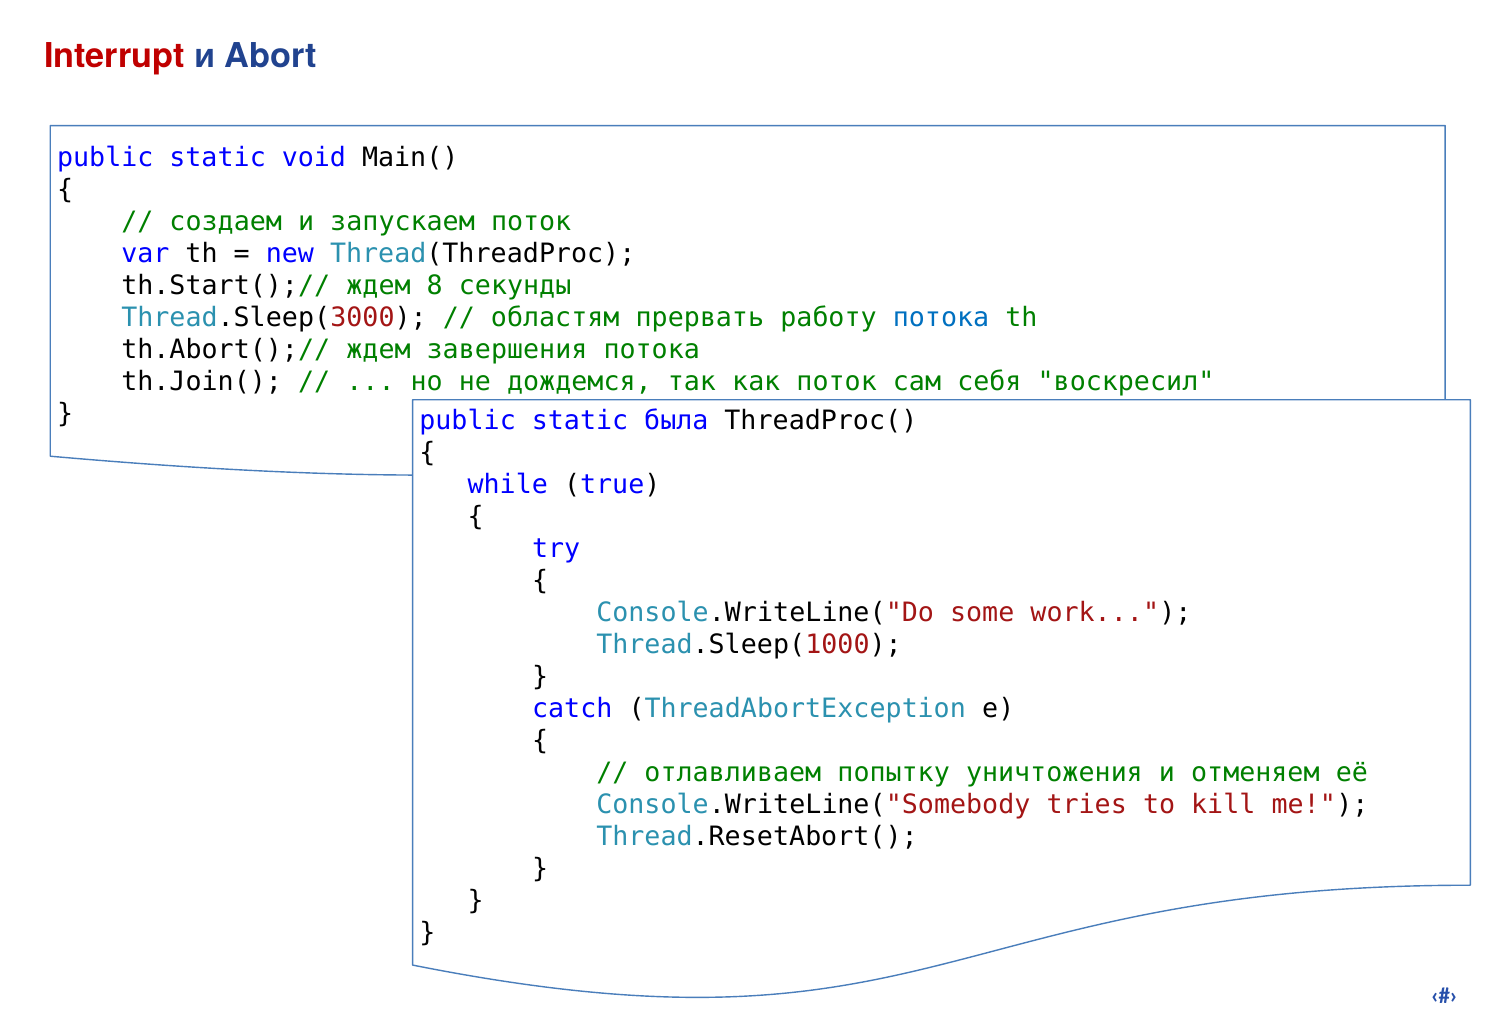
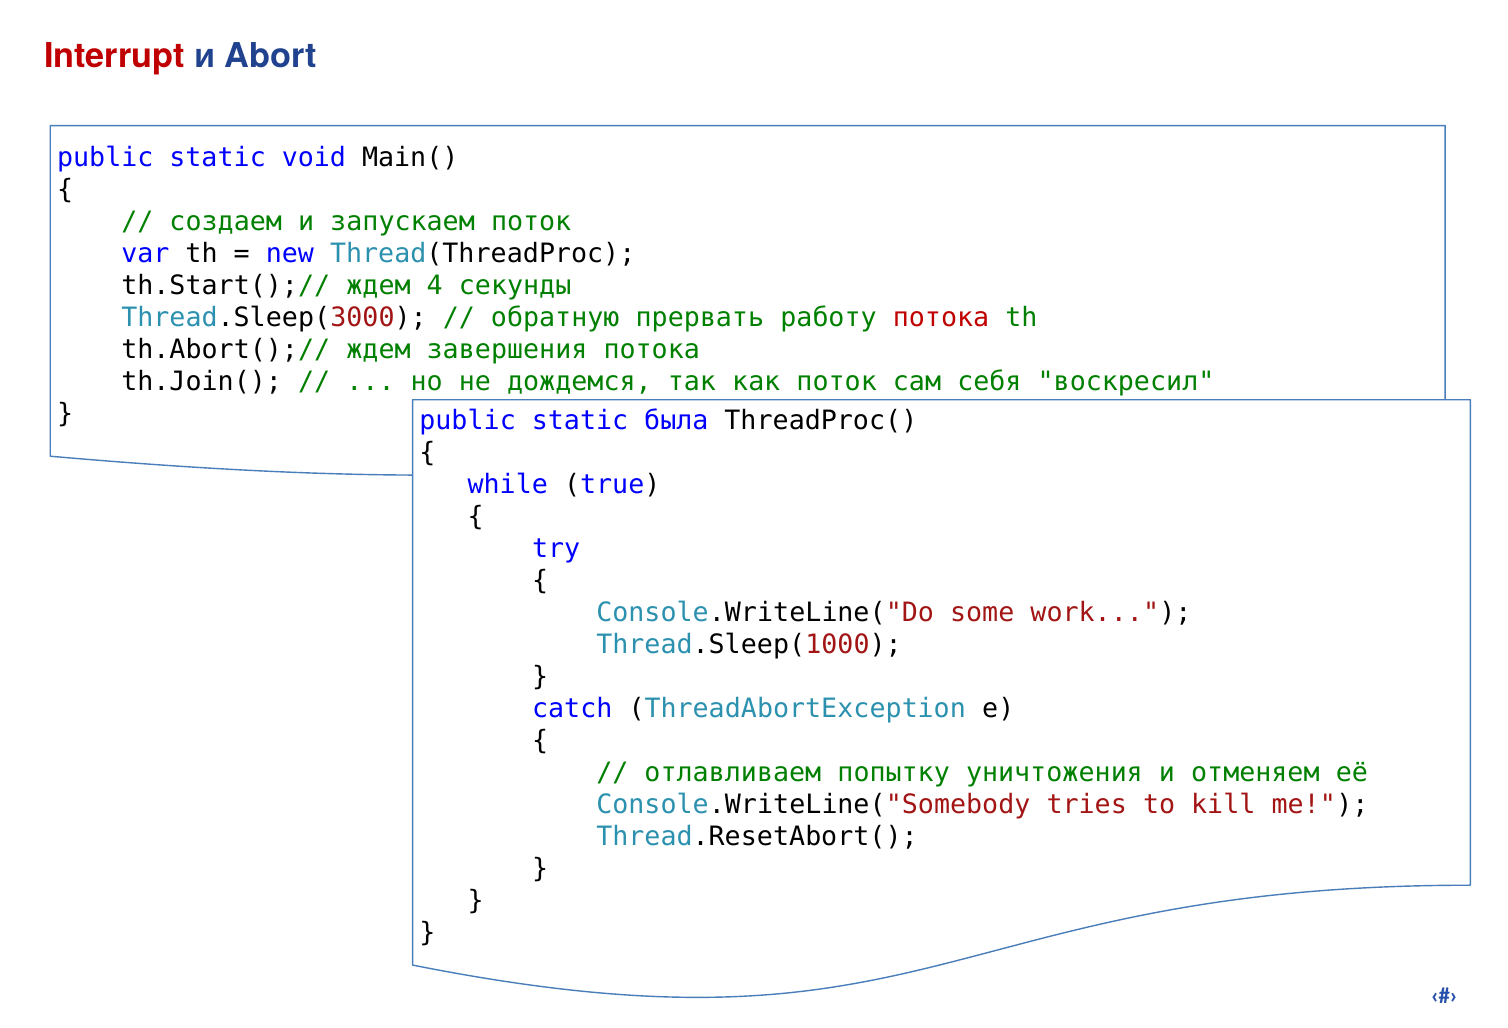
8: 8 -> 4
областям: областям -> обратную
потока at (941, 318) colour: blue -> red
